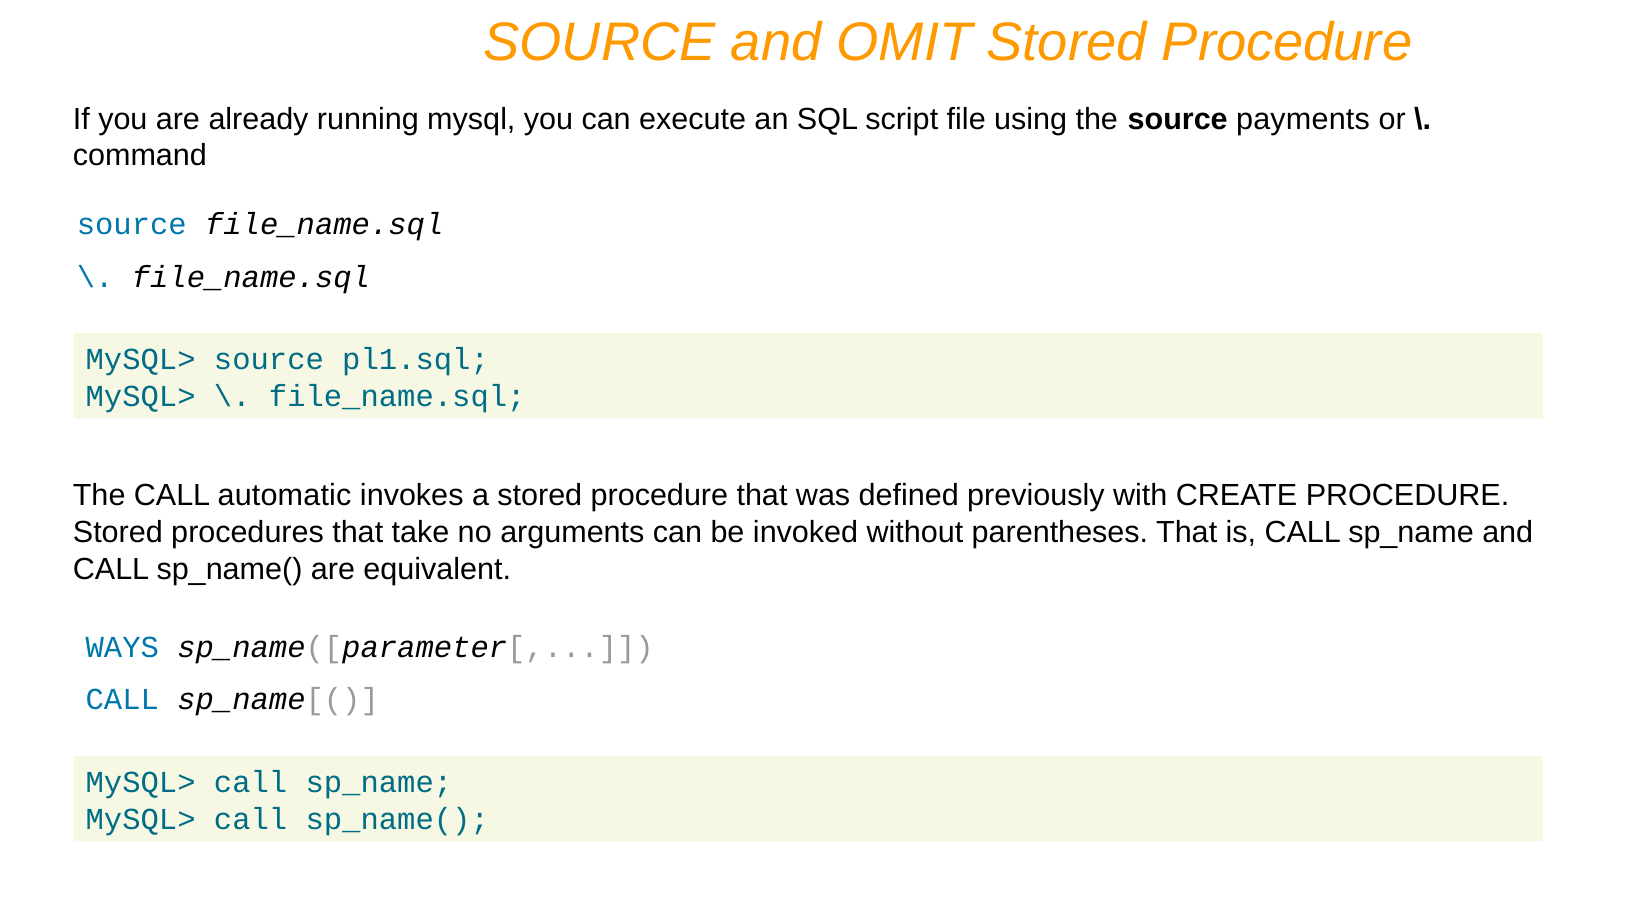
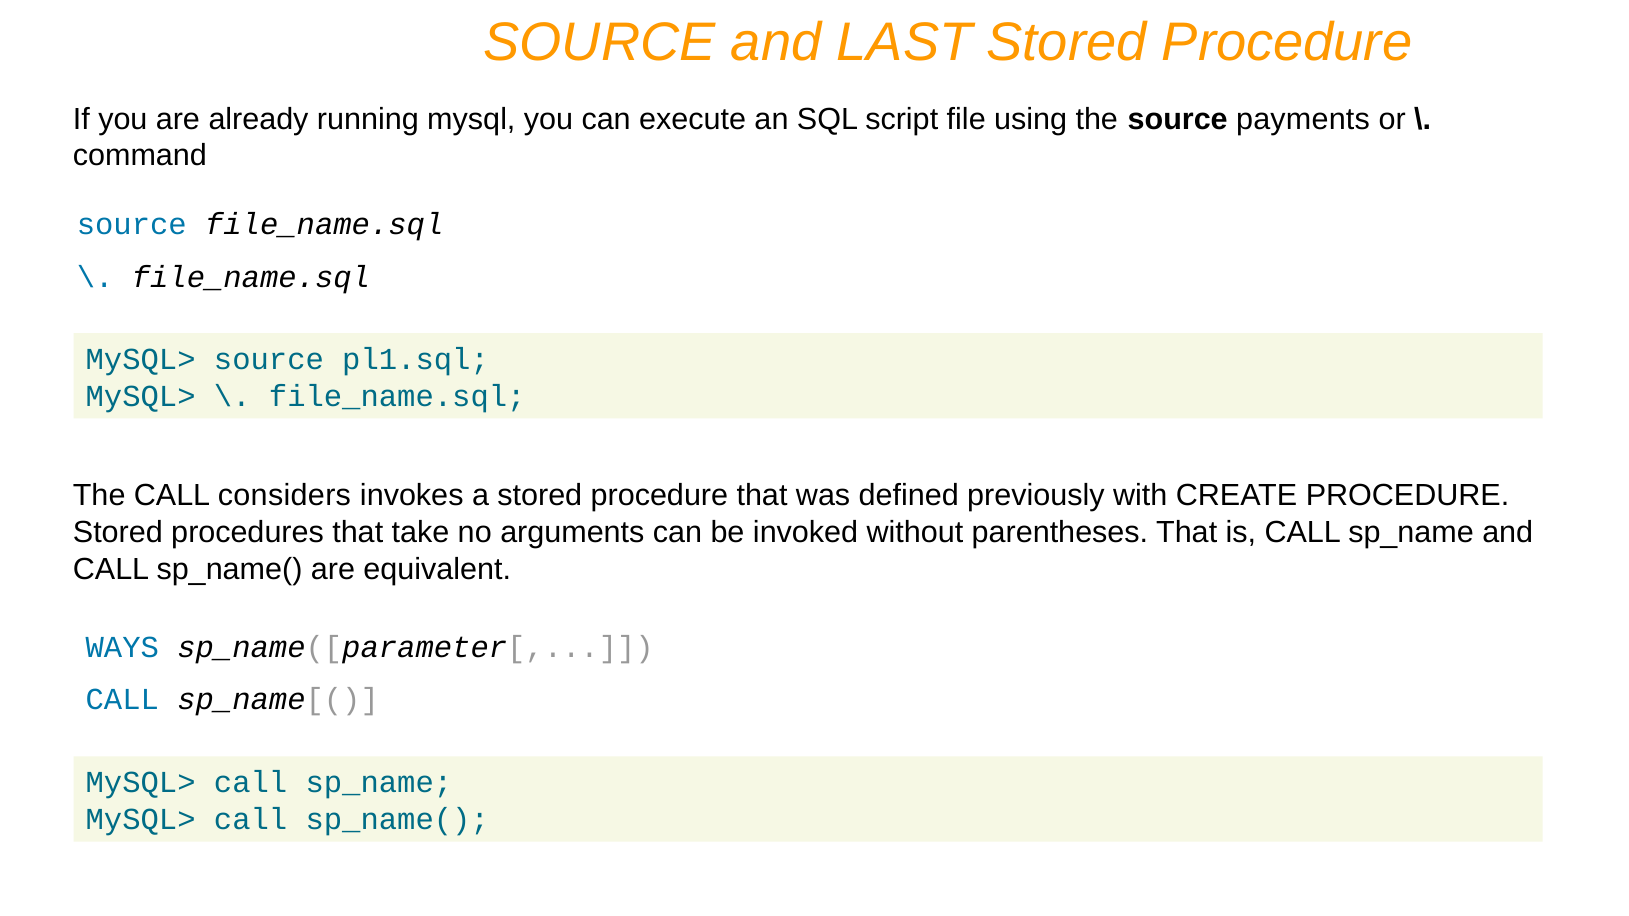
OMIT: OMIT -> LAST
automatic: automatic -> considers
